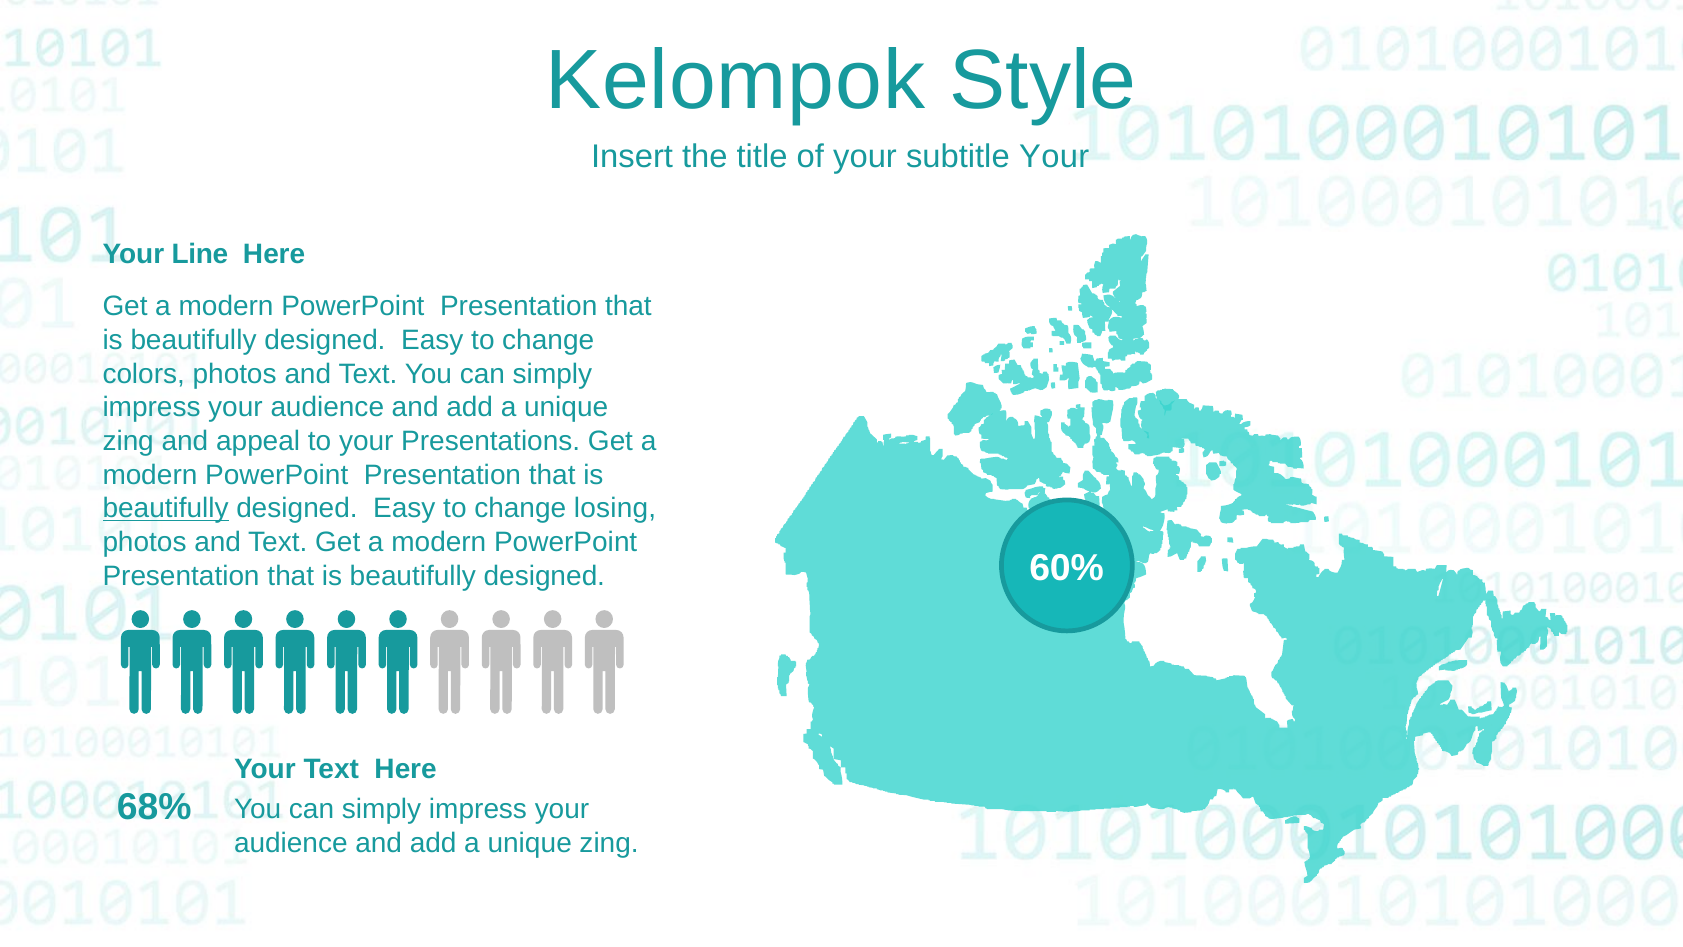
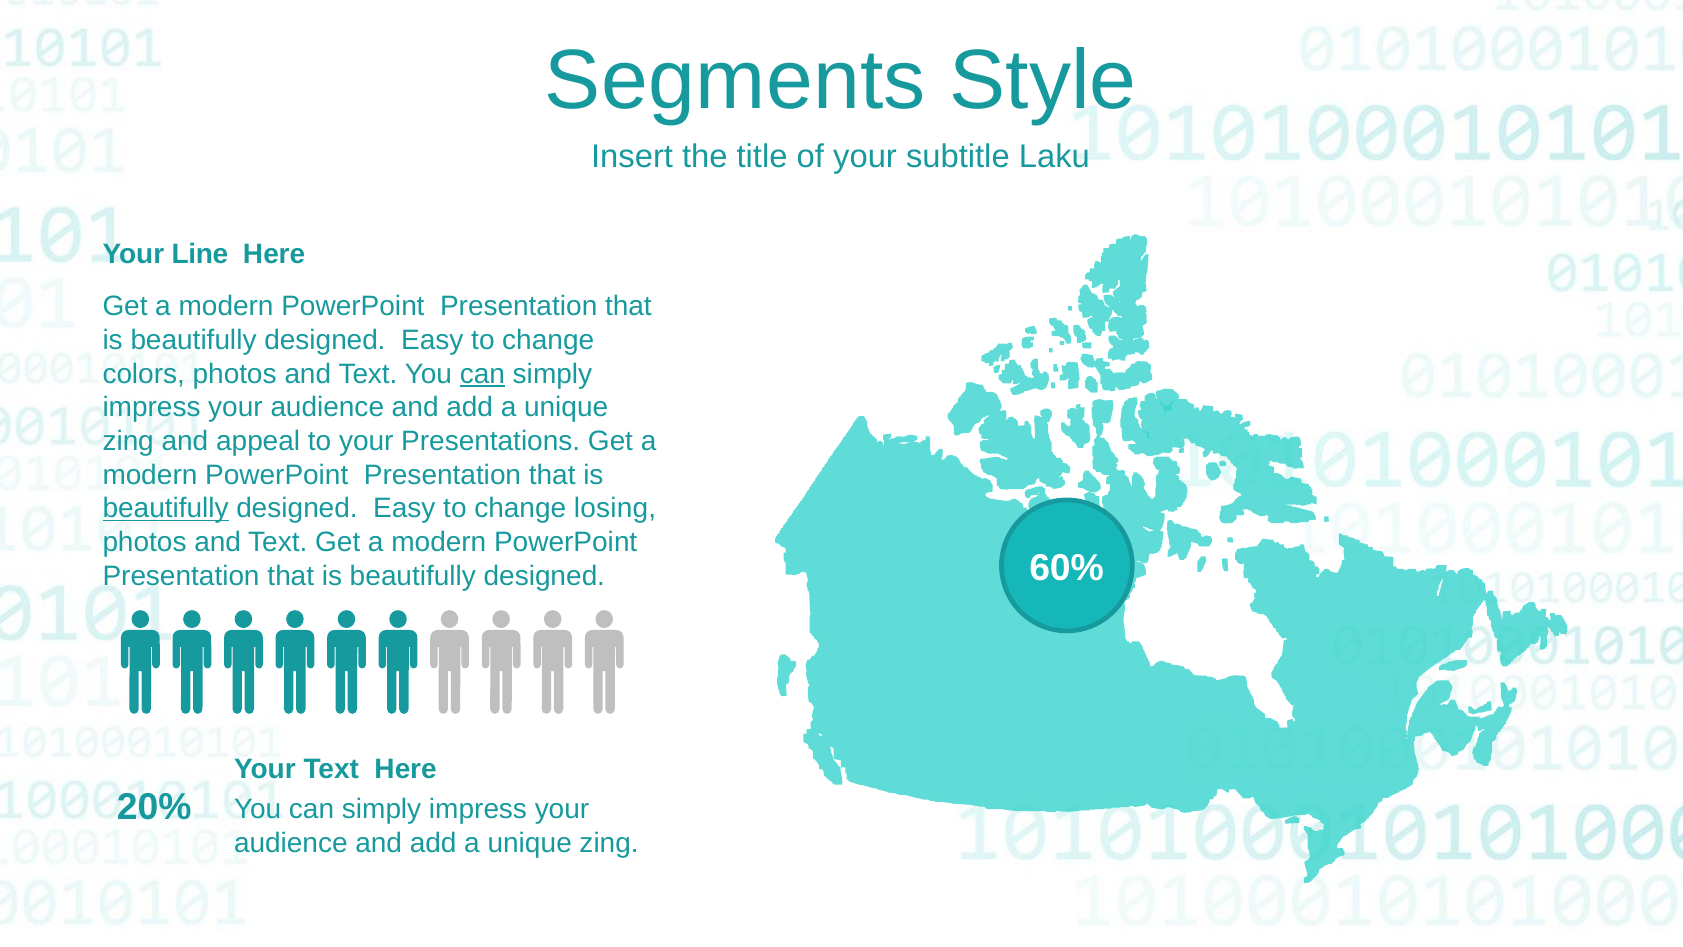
Kelompok: Kelompok -> Segments
subtitle Your: Your -> Laku
can at (482, 374) underline: none -> present
68%: 68% -> 20%
